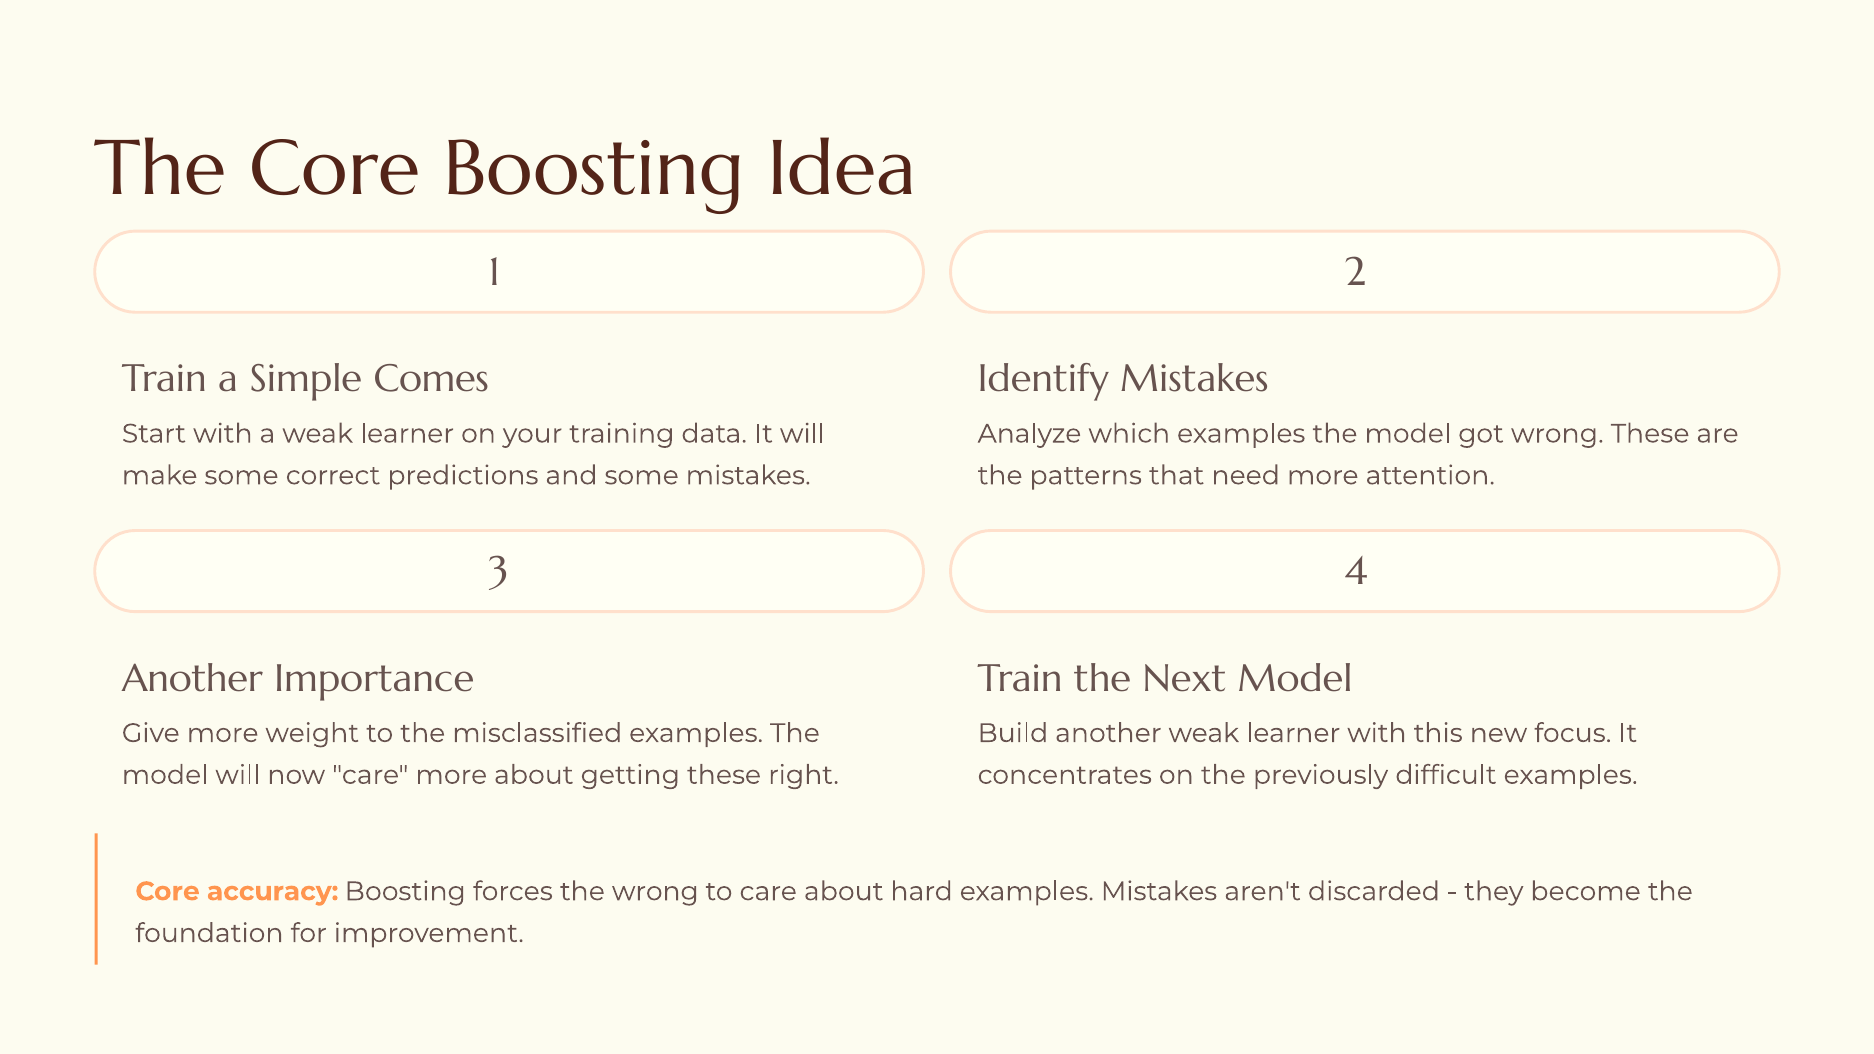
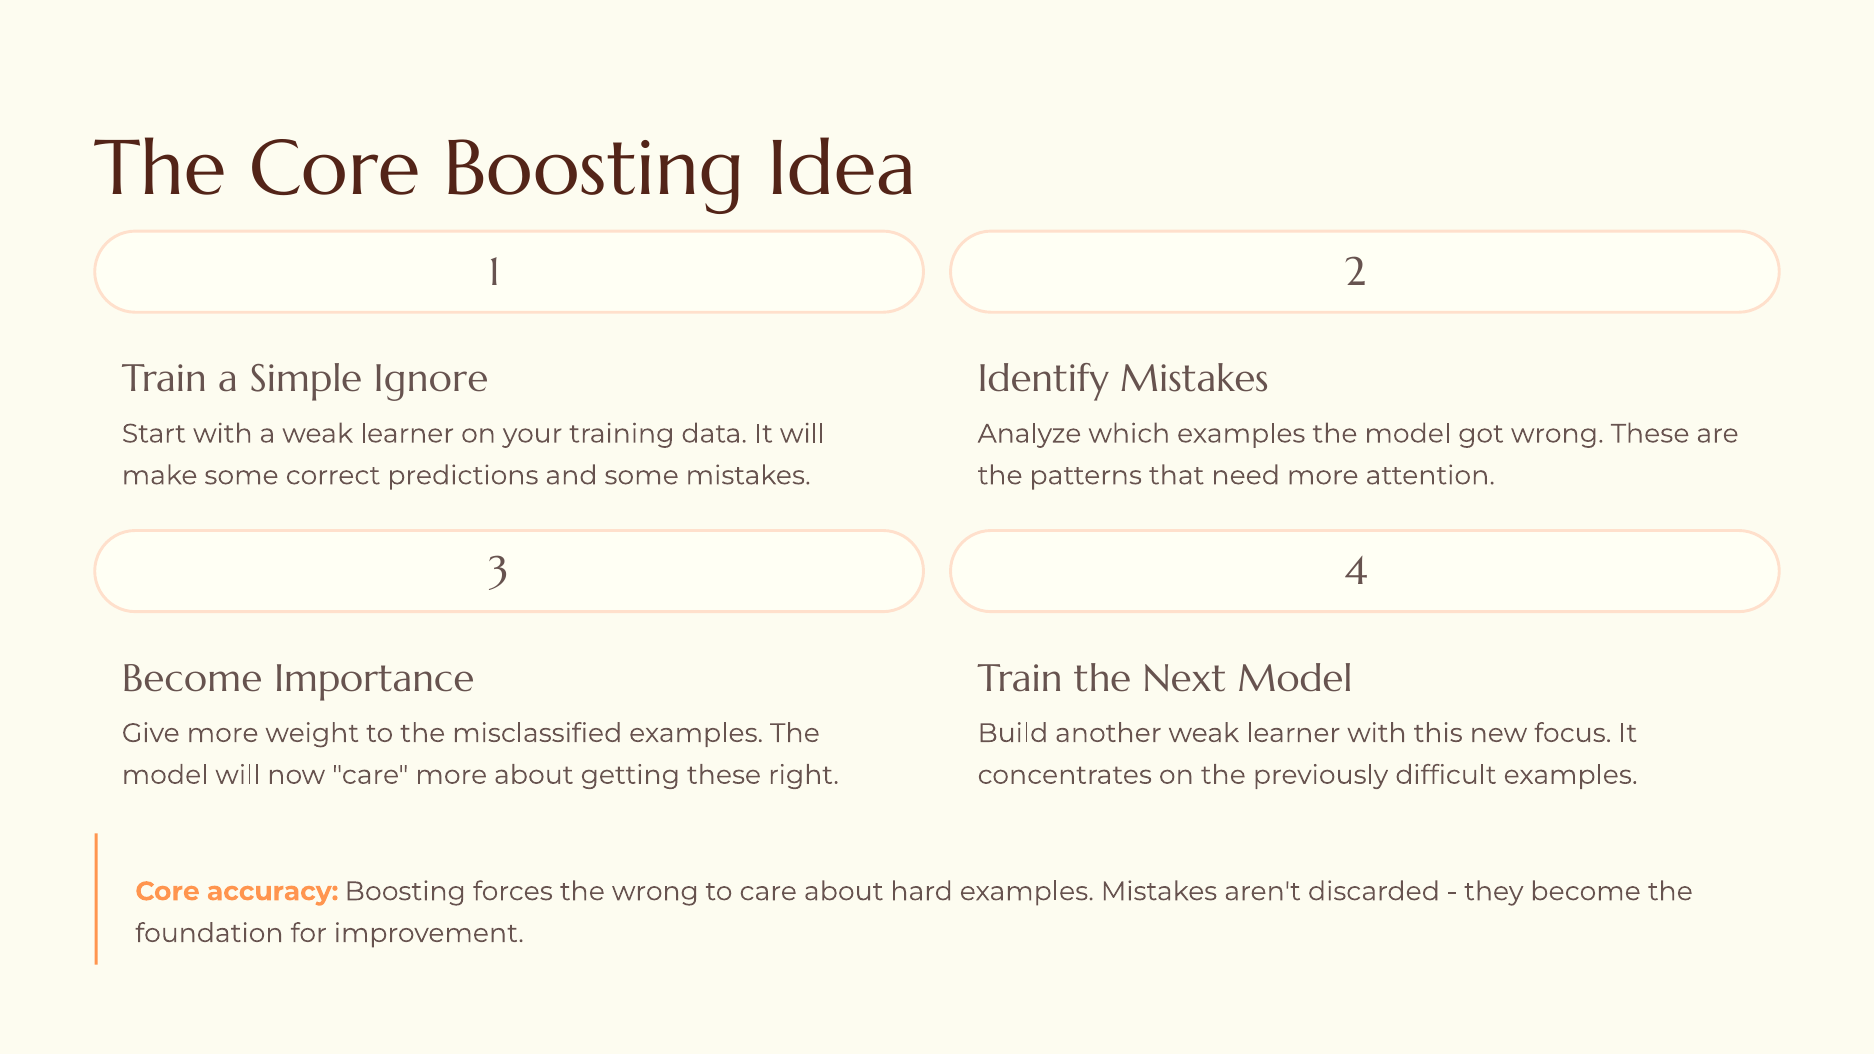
Comes: Comes -> Ignore
Another at (192, 679): Another -> Become
